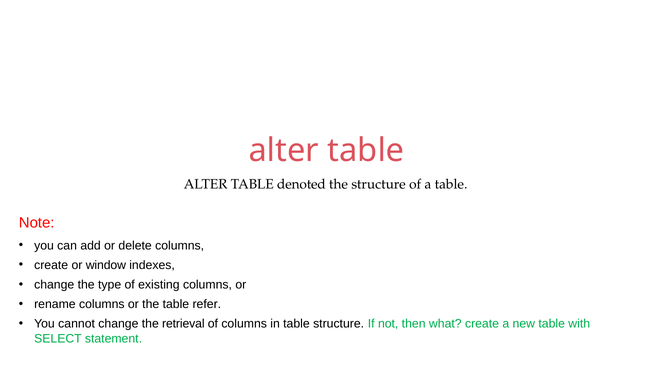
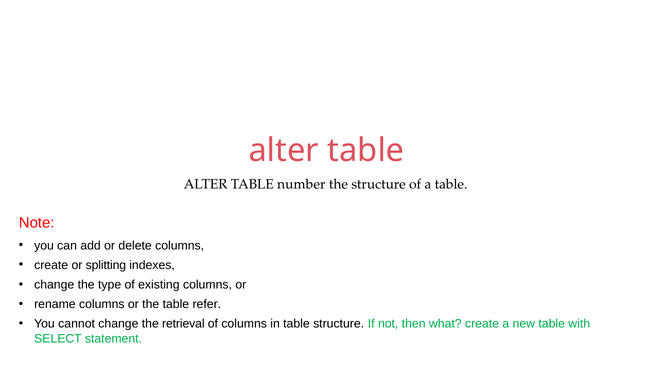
denoted: denoted -> number
window: window -> splitting
